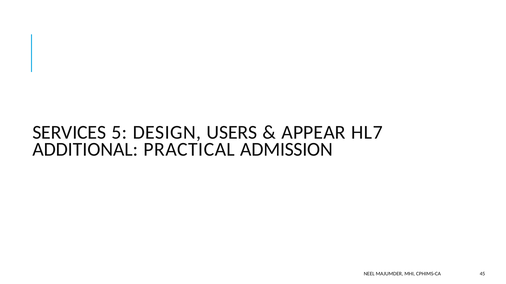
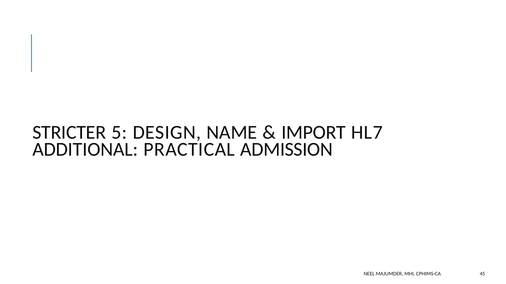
SERVICES: SERVICES -> STRICTER
USERS: USERS -> NAME
APPEAR: APPEAR -> IMPORT
